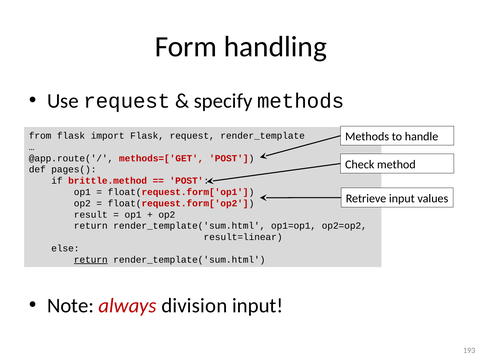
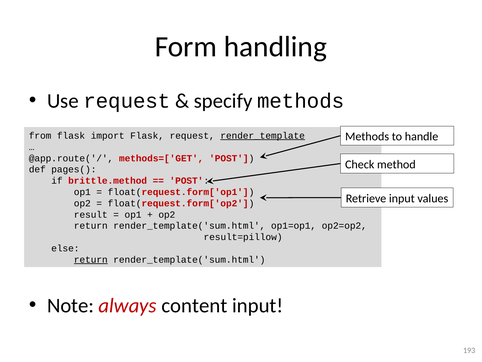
render_template underline: none -> present
result=linear: result=linear -> result=pillow
division: division -> content
